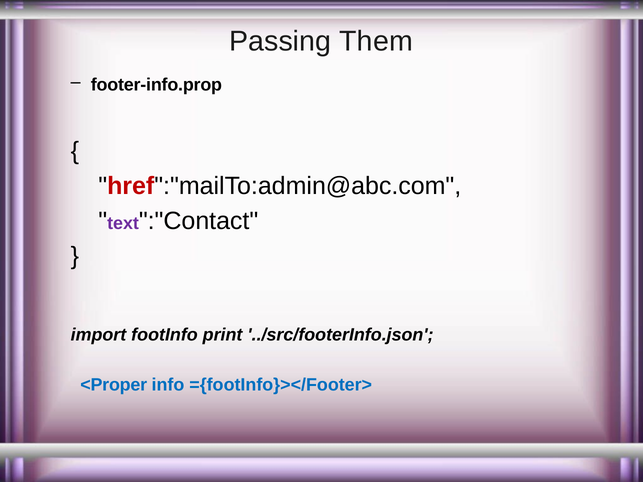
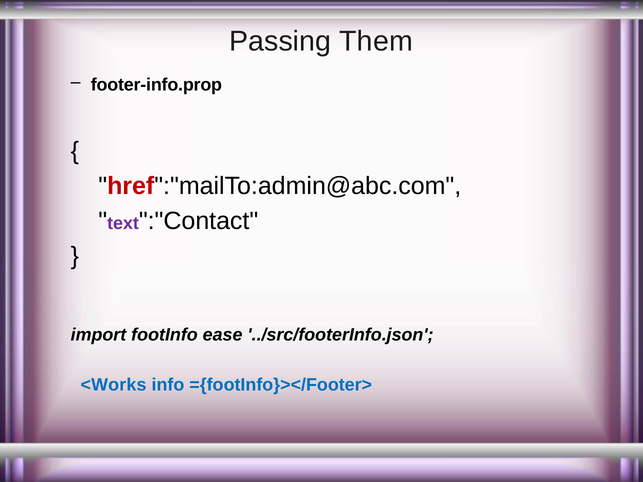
print: print -> ease
<Proper: <Proper -> <Works
